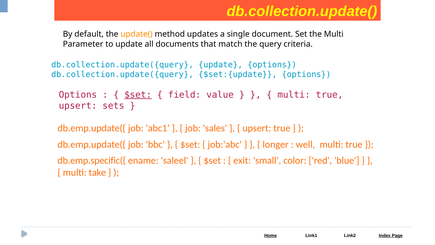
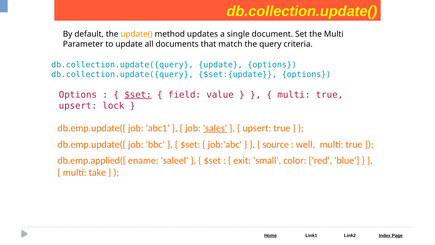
sets: sets -> lock
sales underline: none -> present
longer: longer -> source
db.emp.specific({: db.emp.specific({ -> db.emp.applied({
